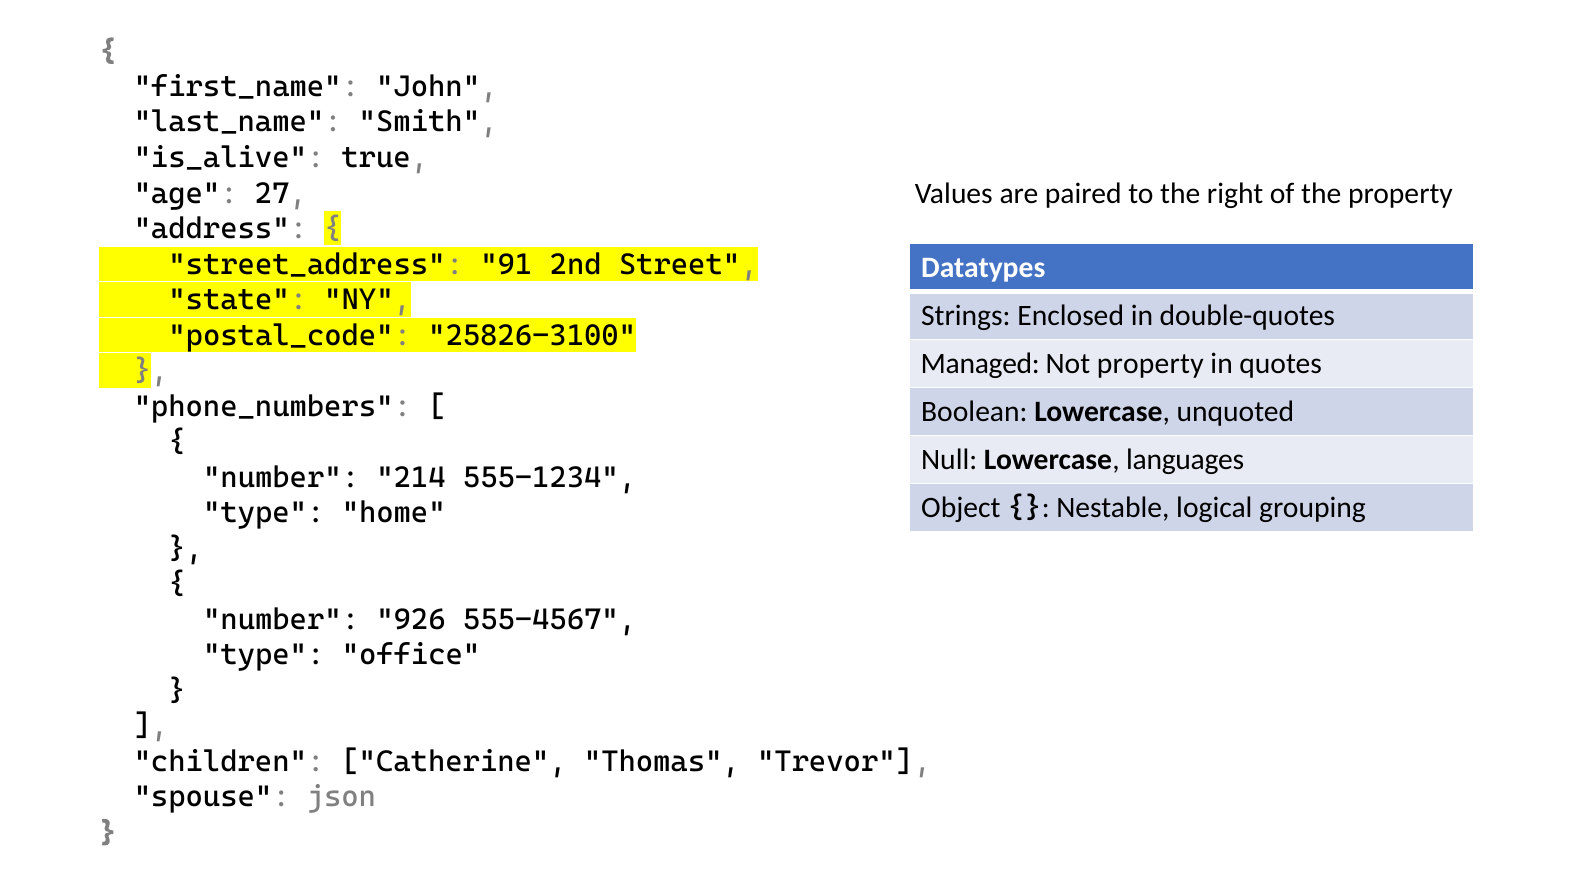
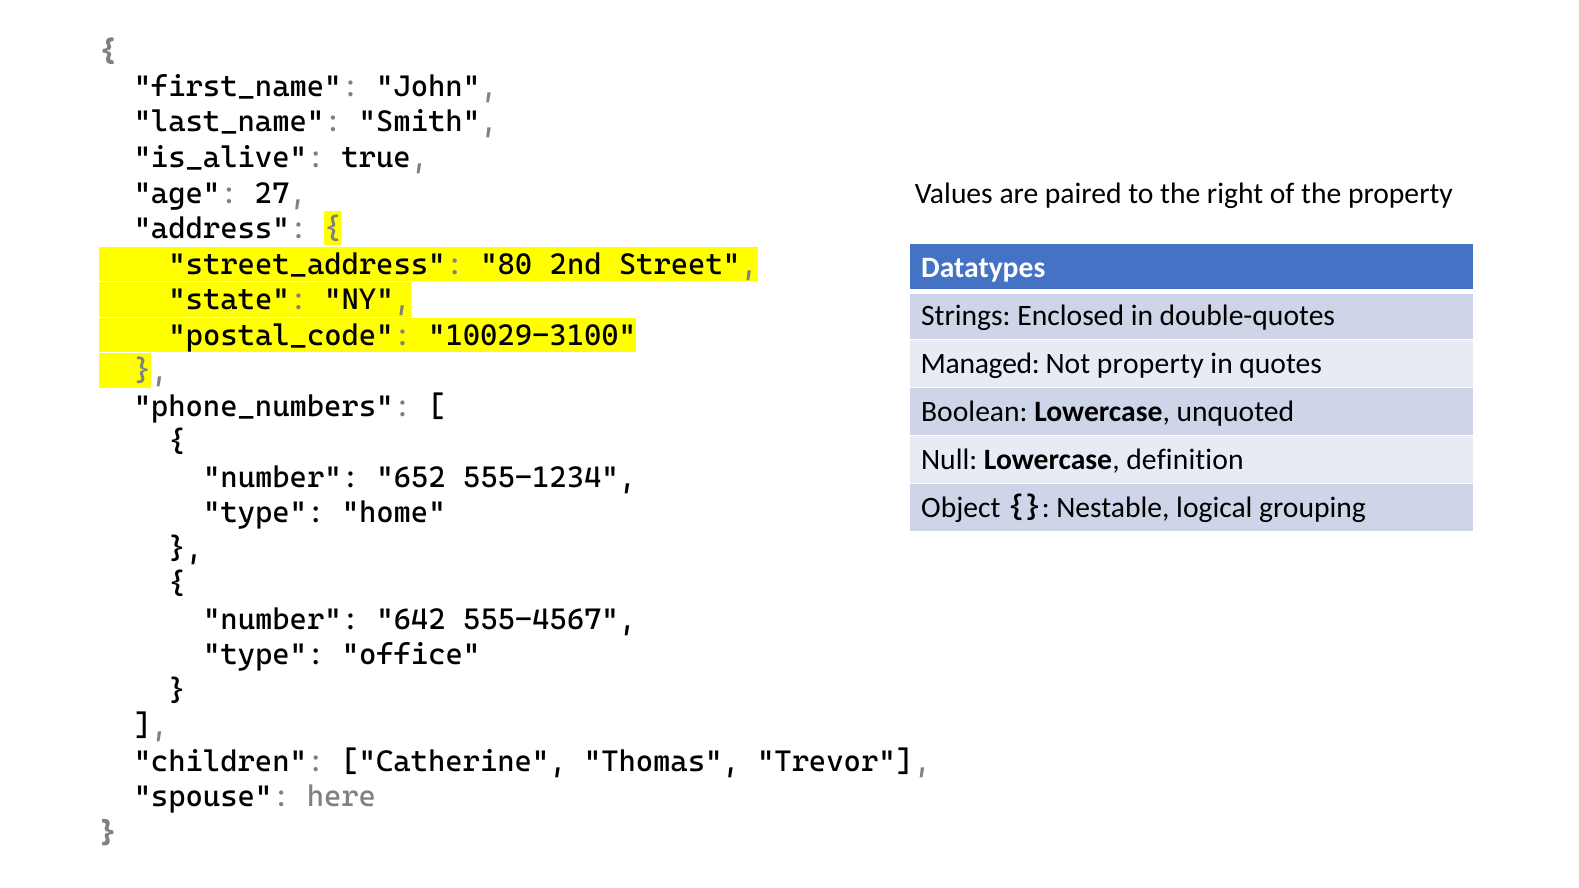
91: 91 -> 80
25826-3100: 25826-3100 -> 10029-3100
languages: languages -> definition
214: 214 -> 652
926: 926 -> 642
json: json -> here
